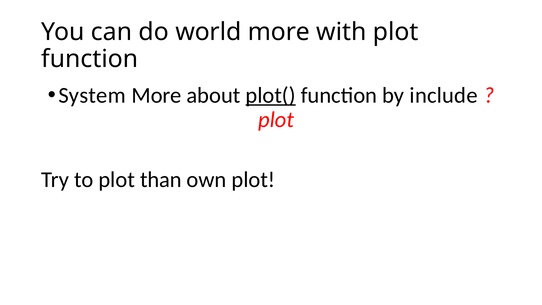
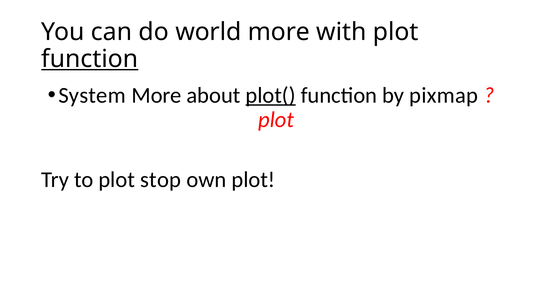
function at (90, 59) underline: none -> present
include: include -> pixmap
than: than -> stop
